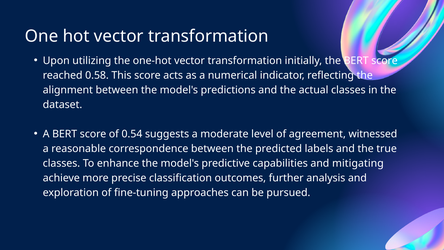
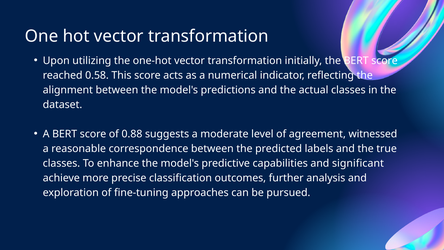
0.54: 0.54 -> 0.88
mitigating: mitigating -> significant
